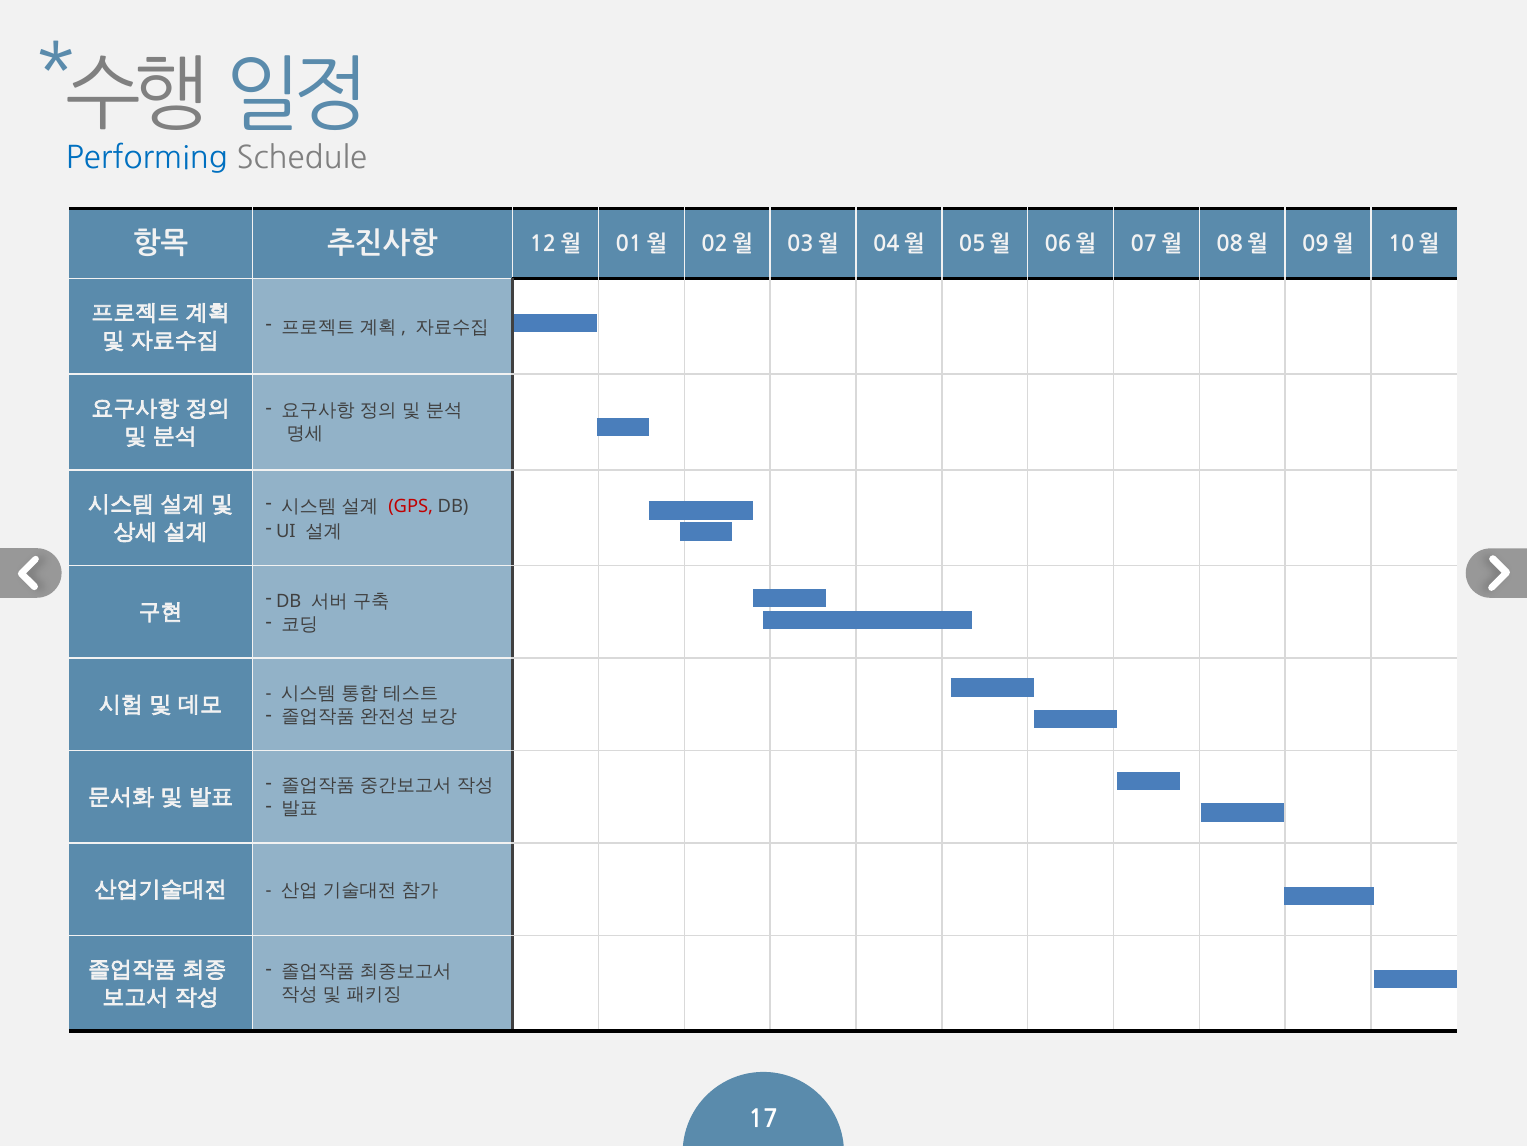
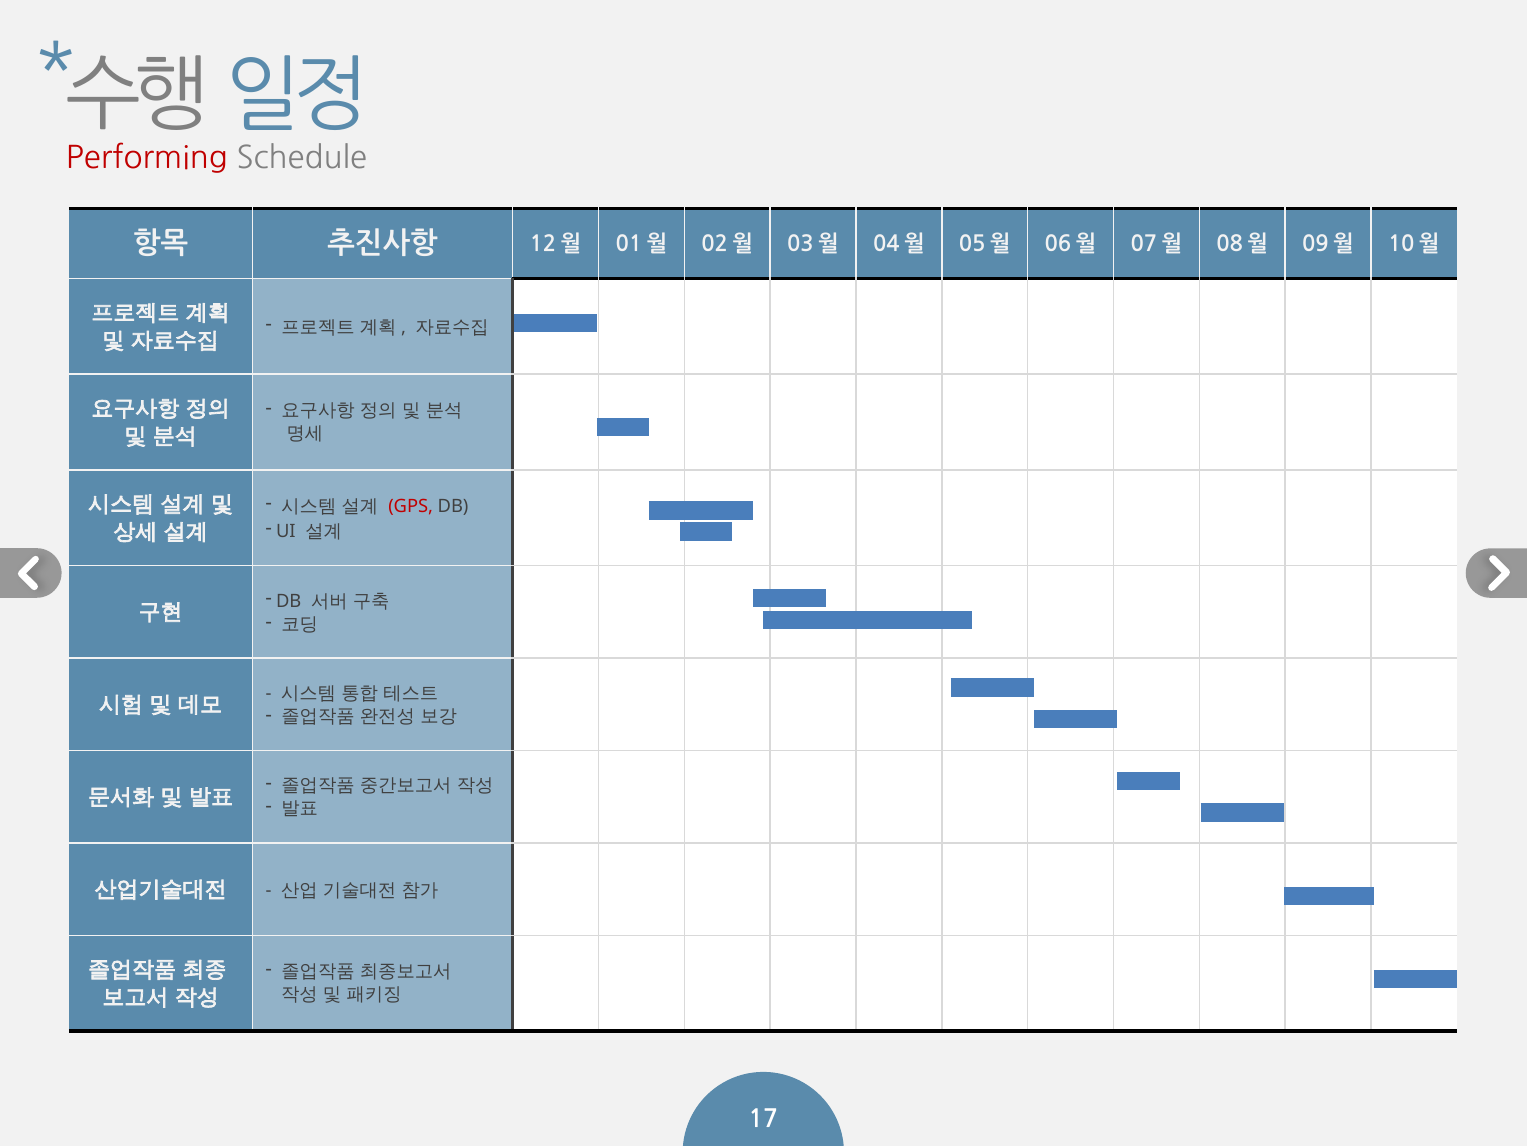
Performing colour: blue -> red
